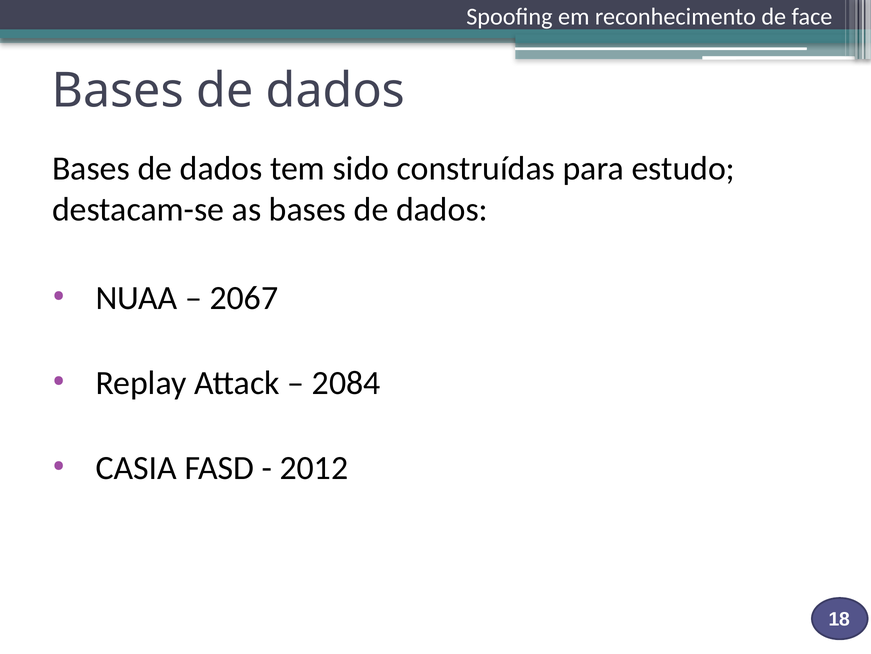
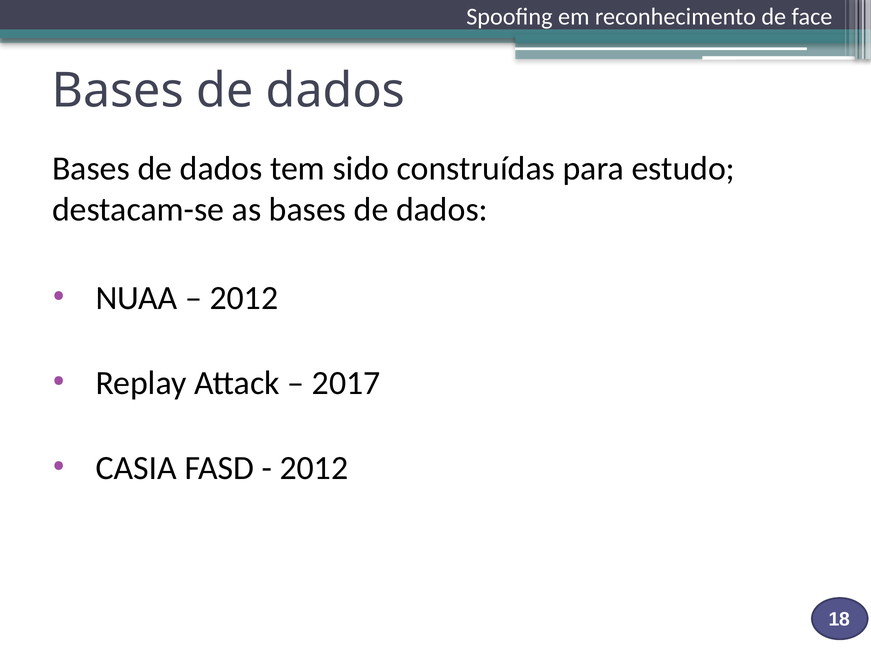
2067 at (244, 298): 2067 -> 2012
2084: 2084 -> 2017
